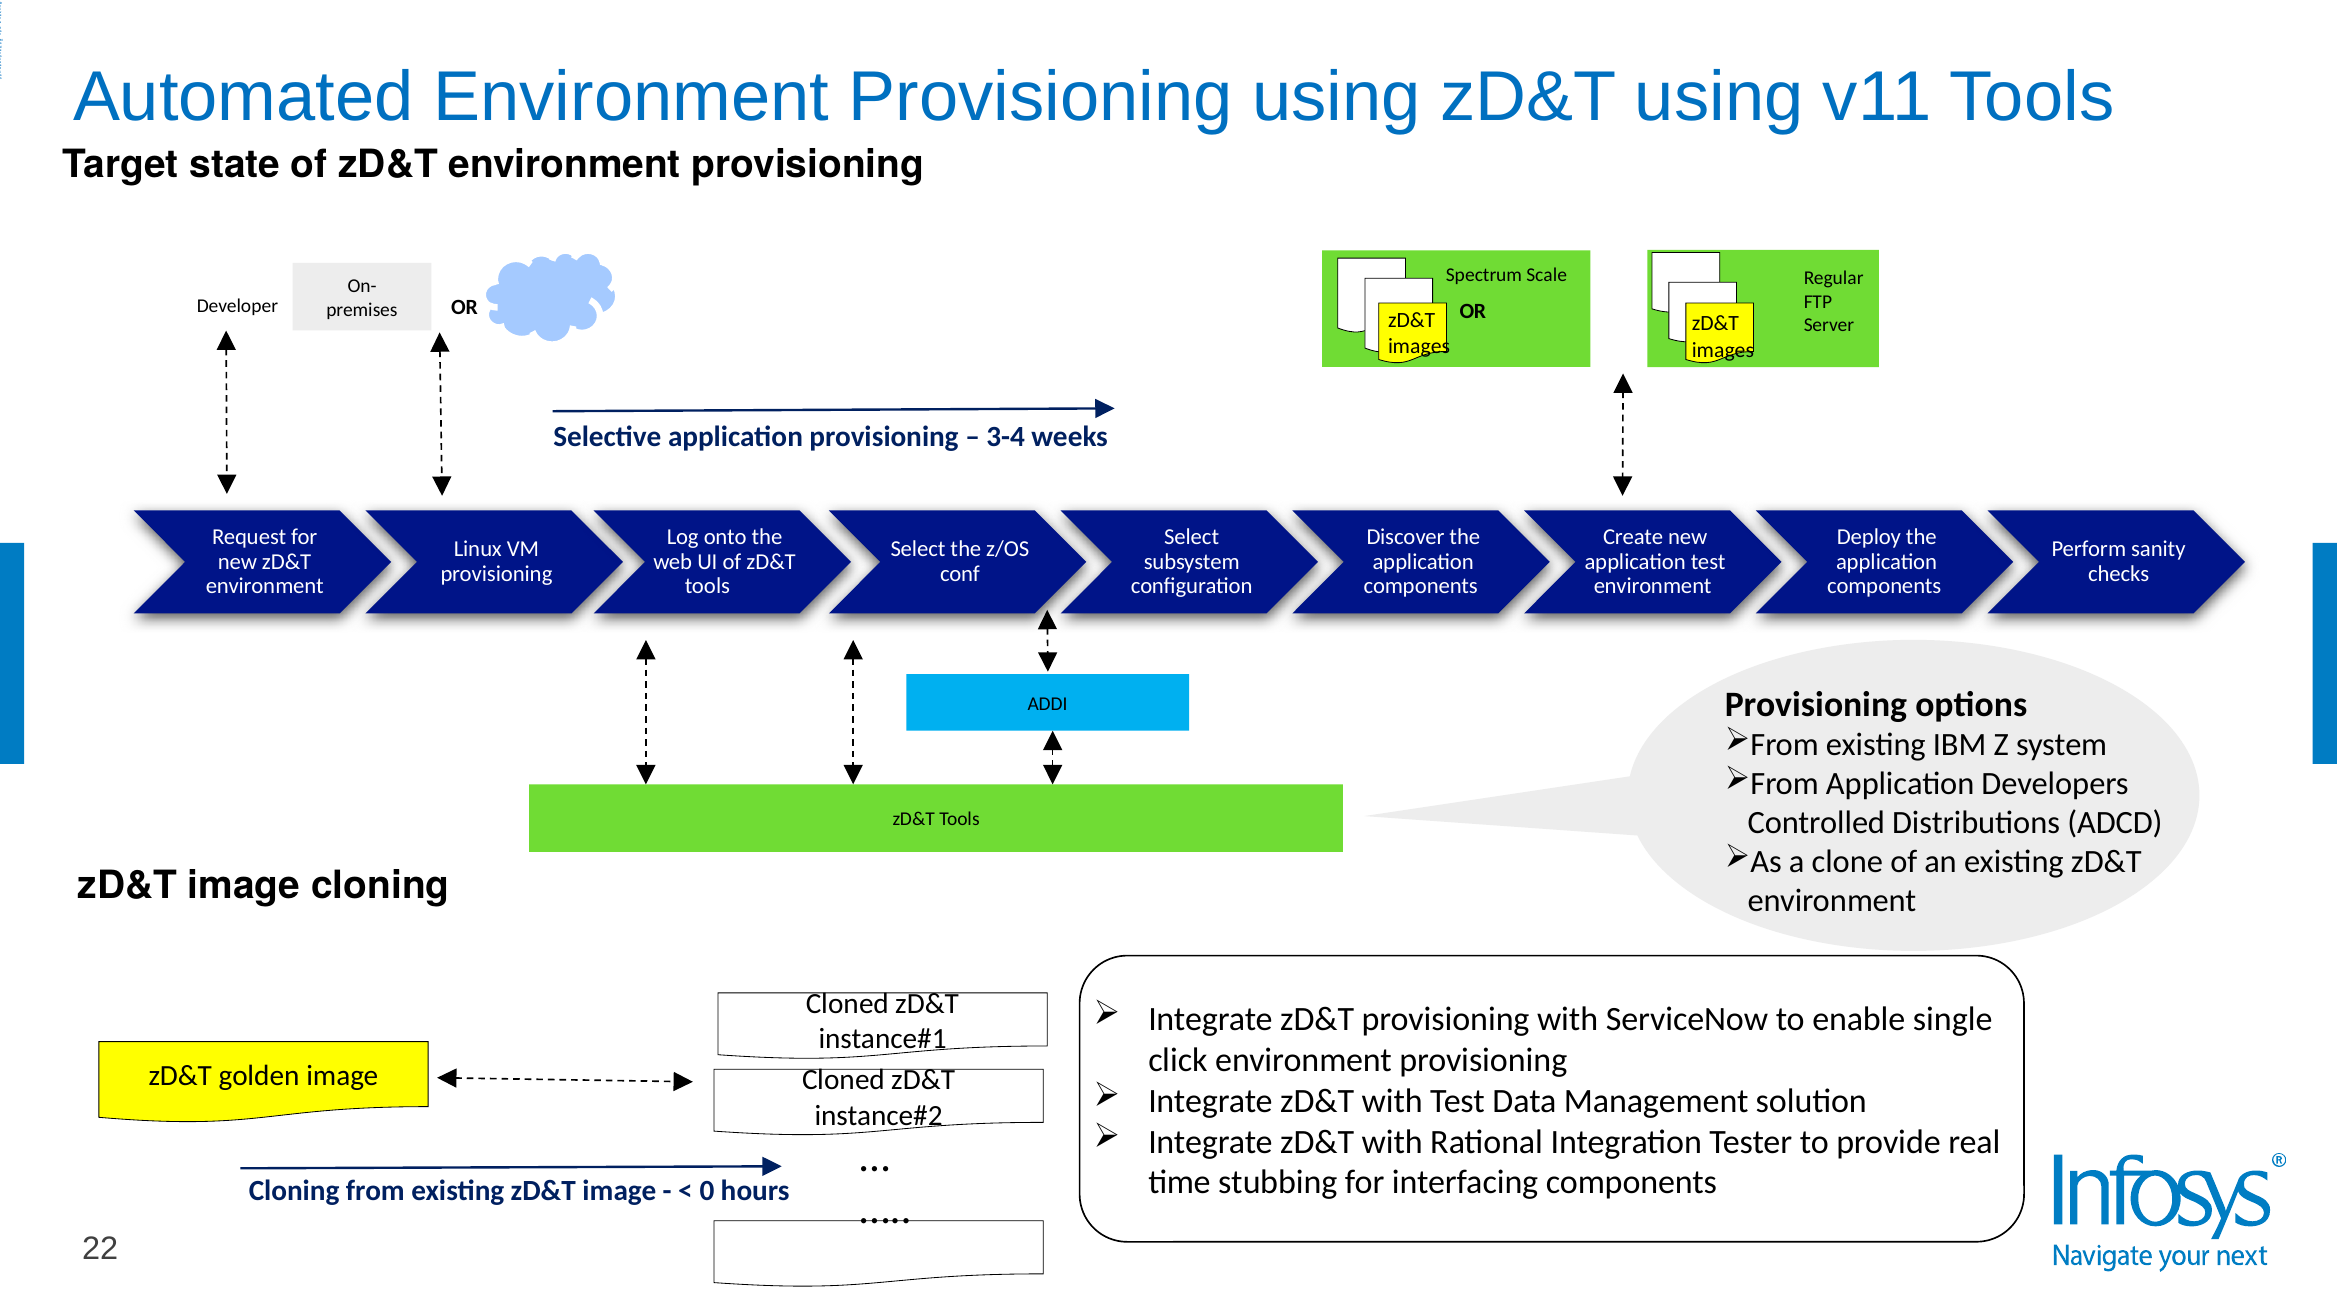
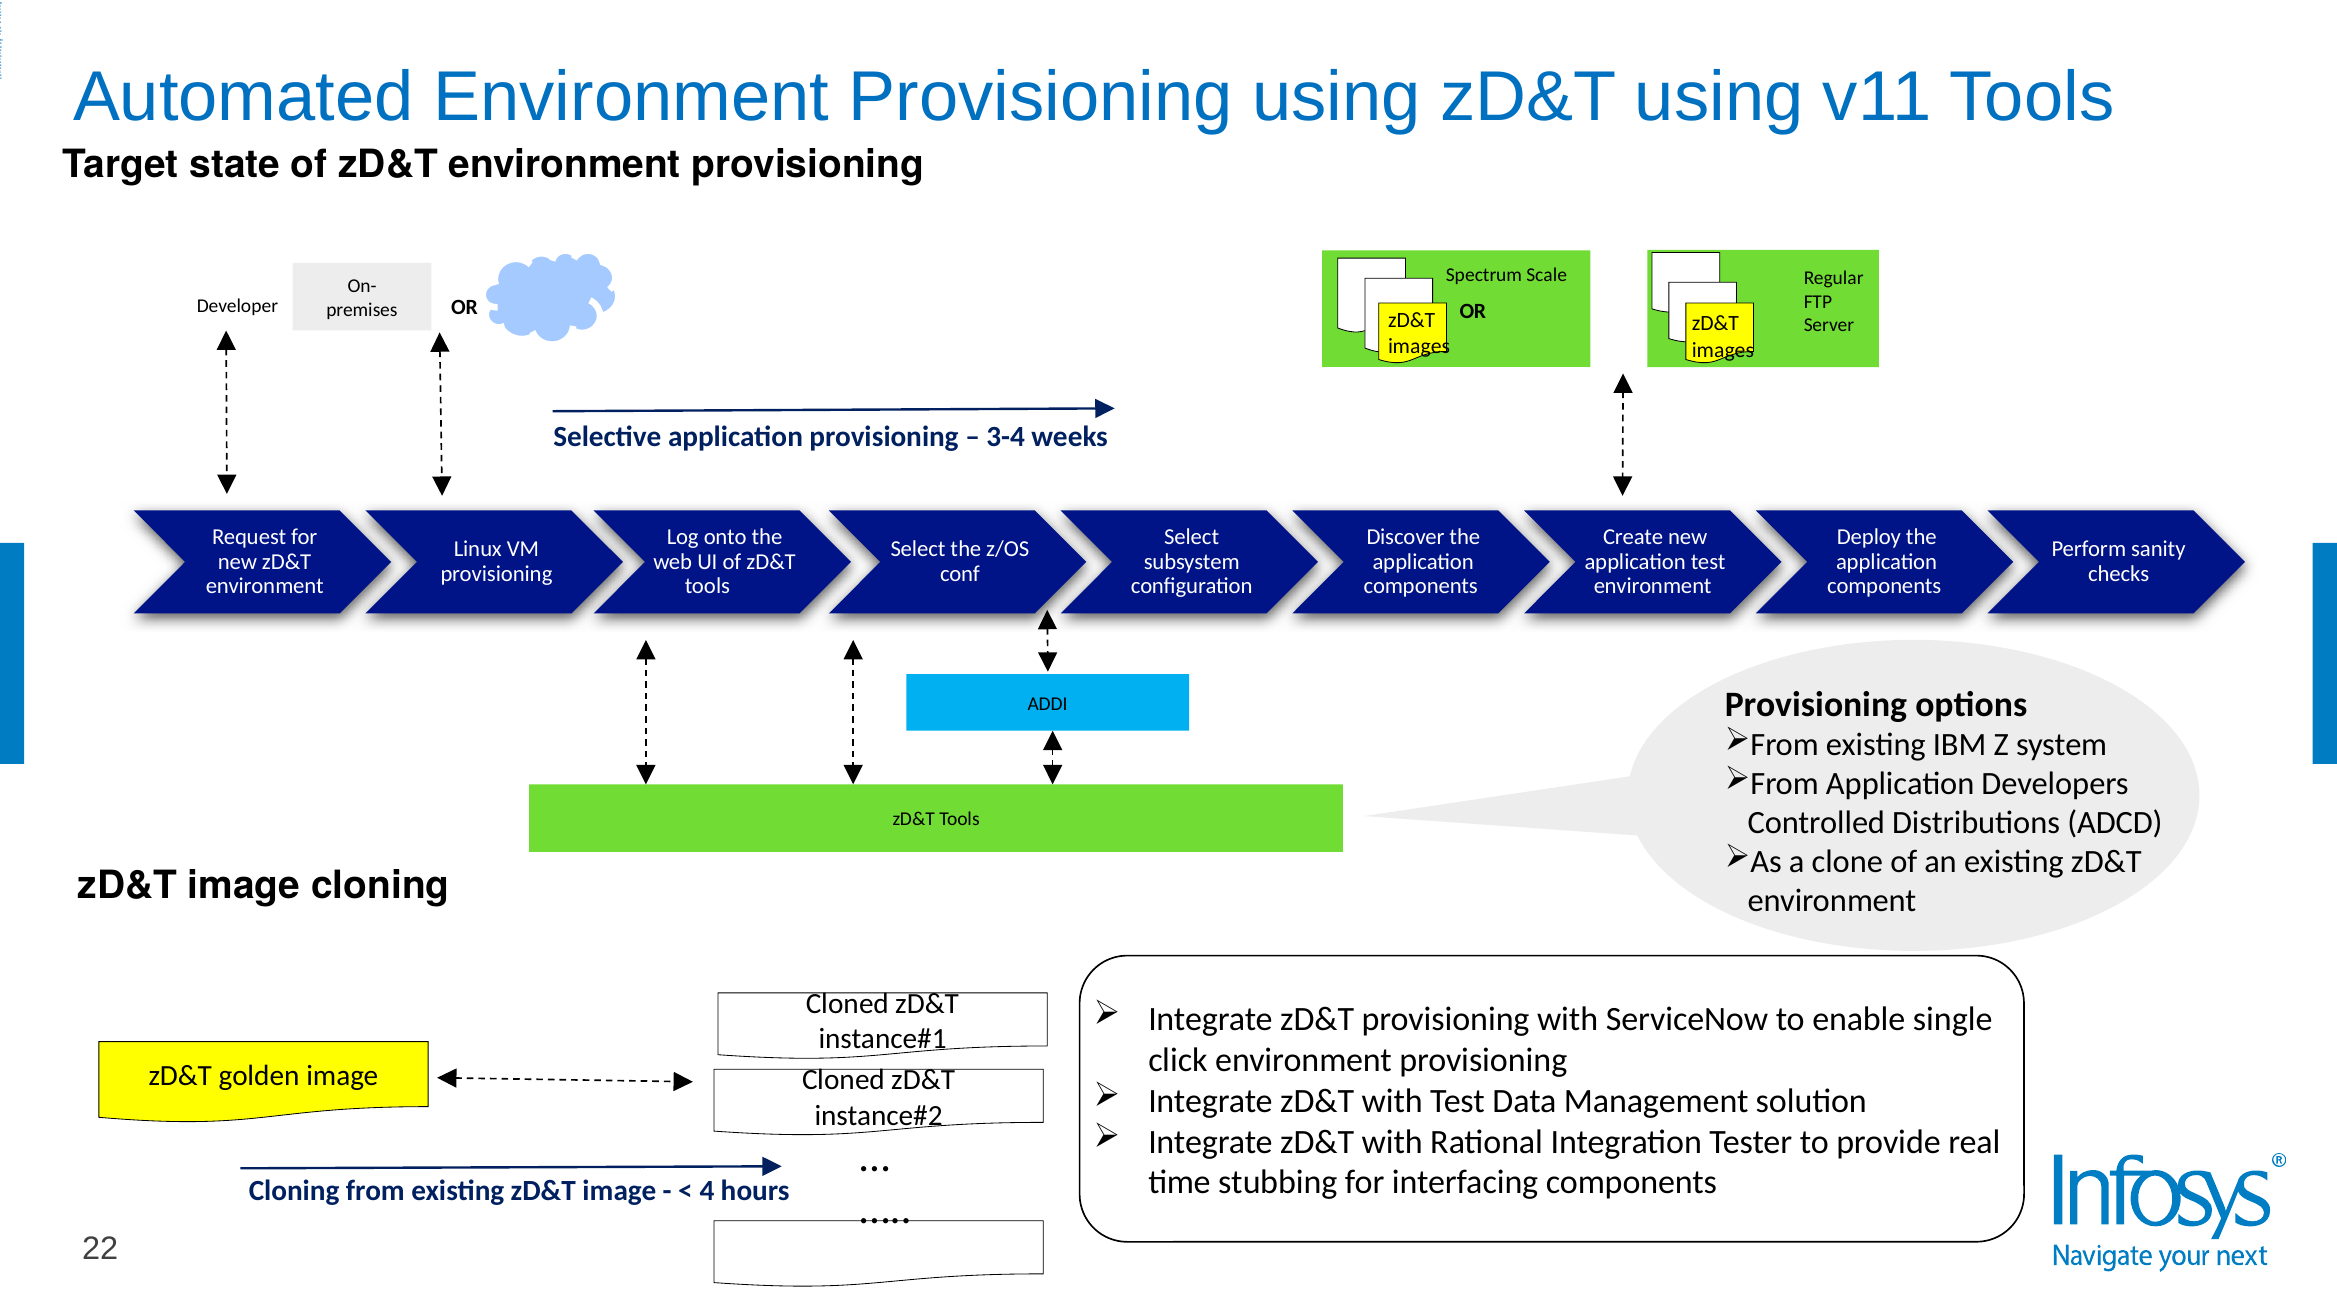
0: 0 -> 4
